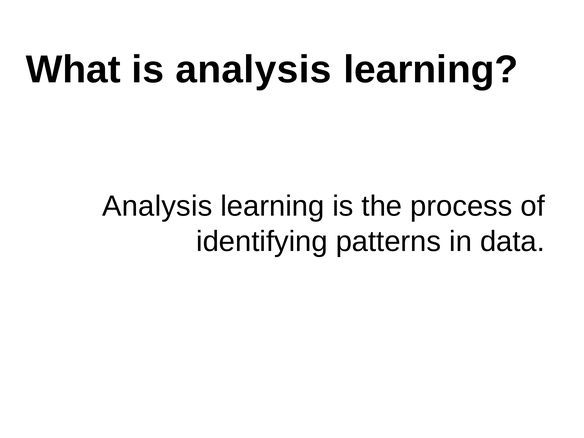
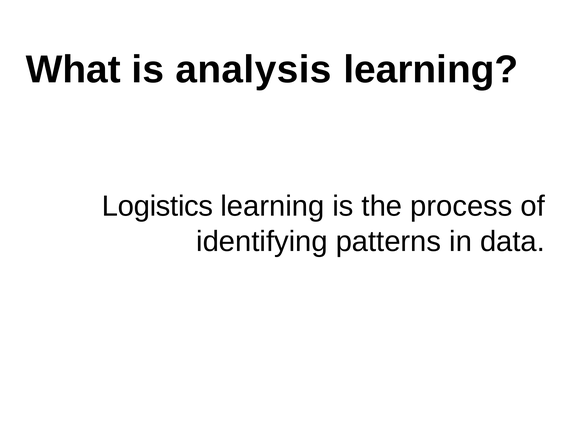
Analysis at (157, 206): Analysis -> Logistics
